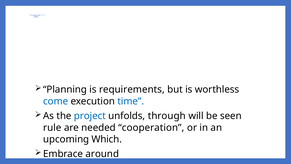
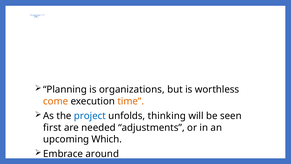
requirements: requirements -> organizations
come colour: blue -> orange
time colour: blue -> orange
through: through -> thinking
rule: rule -> first
cooperation: cooperation -> adjustments
